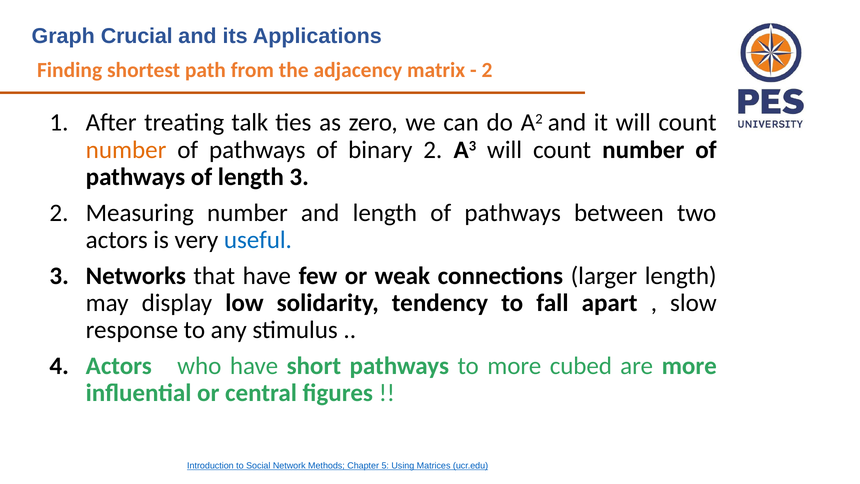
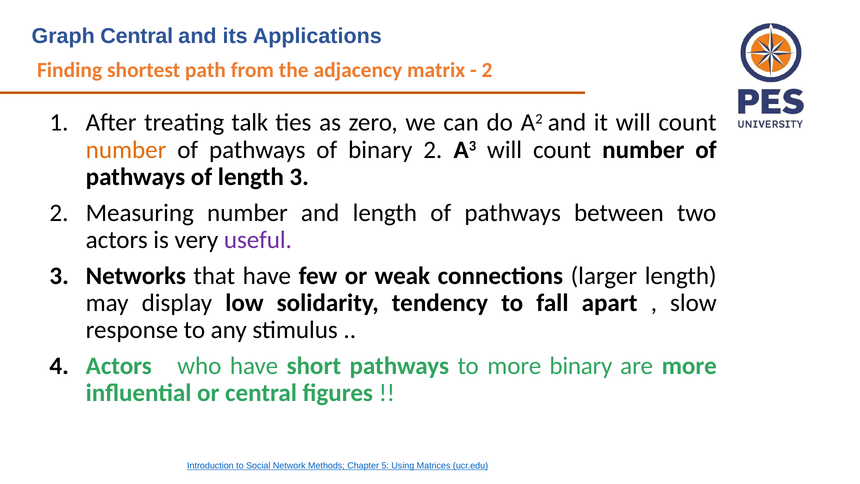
Graph Crucial: Crucial -> Central
useful colour: blue -> purple
more cubed: cubed -> binary
